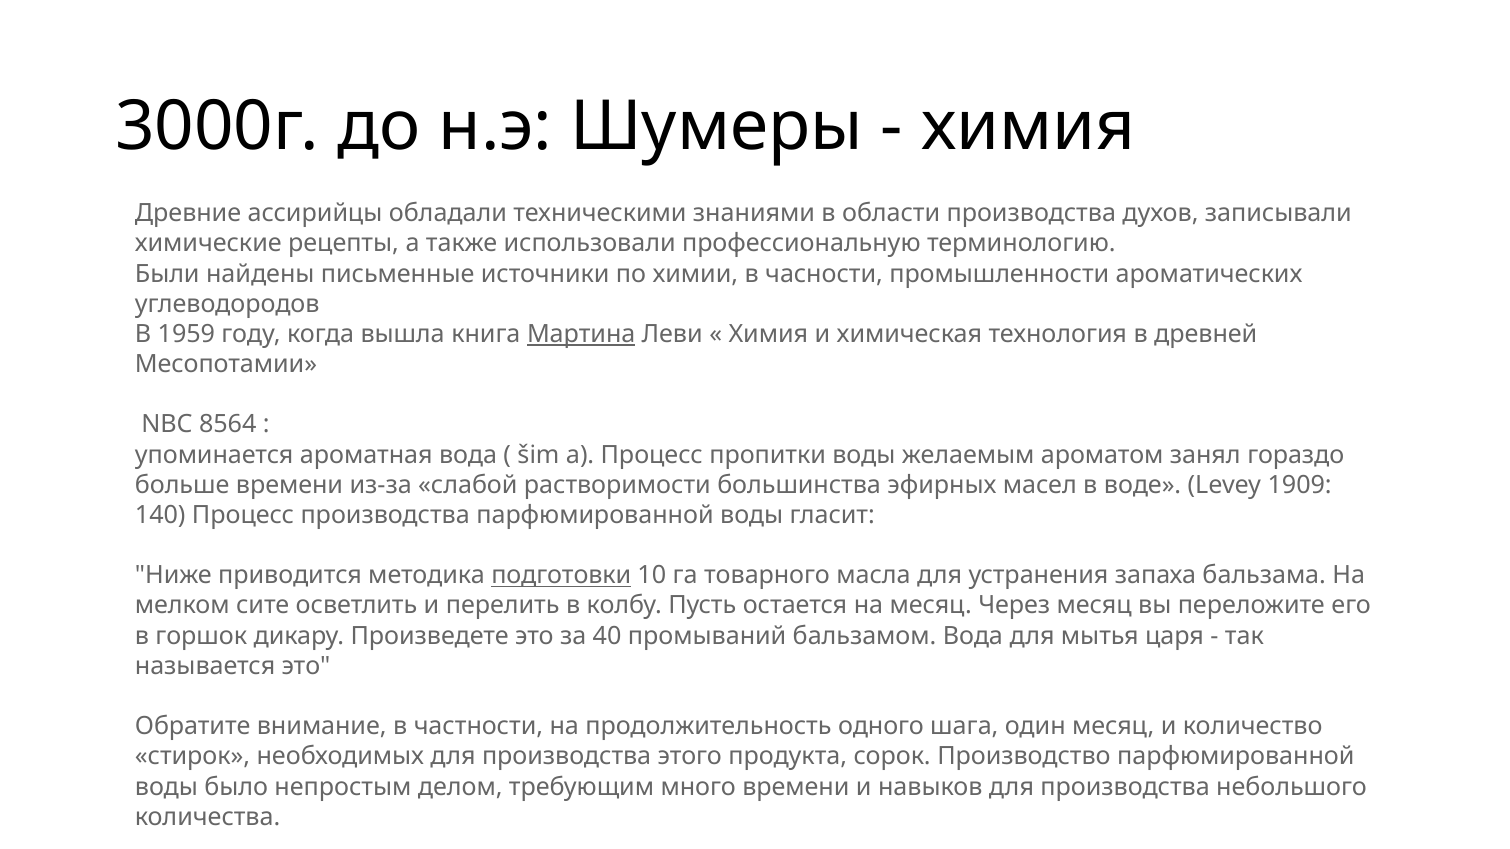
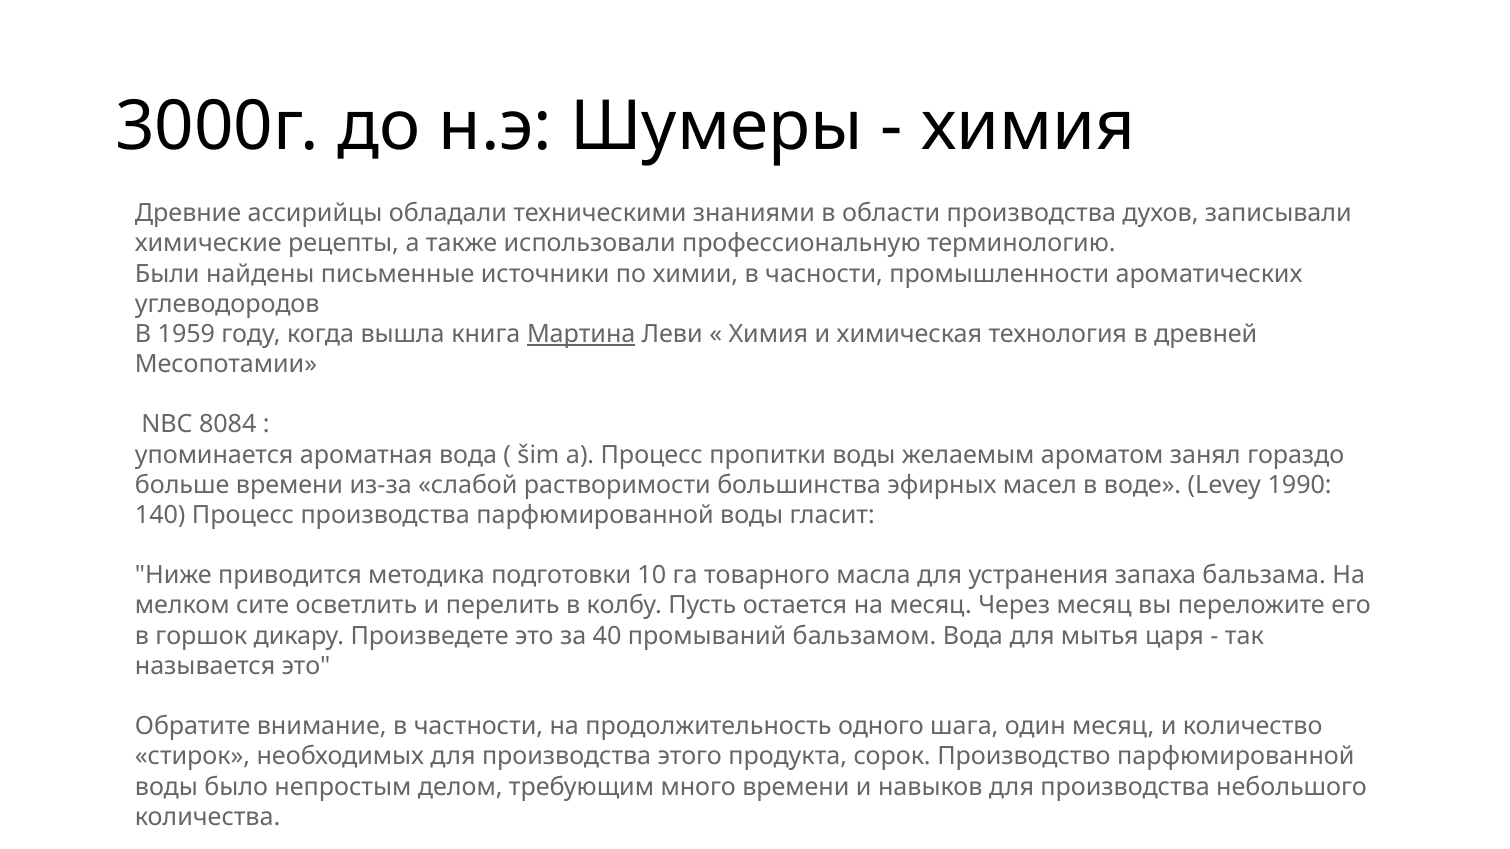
8564: 8564 -> 8084
1909: 1909 -> 1990
подготовки underline: present -> none
